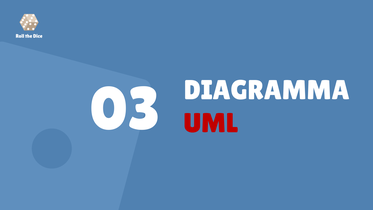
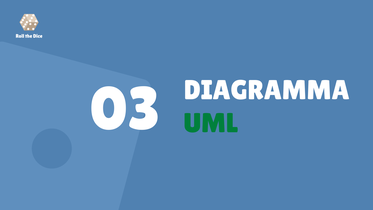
UML colour: red -> green
